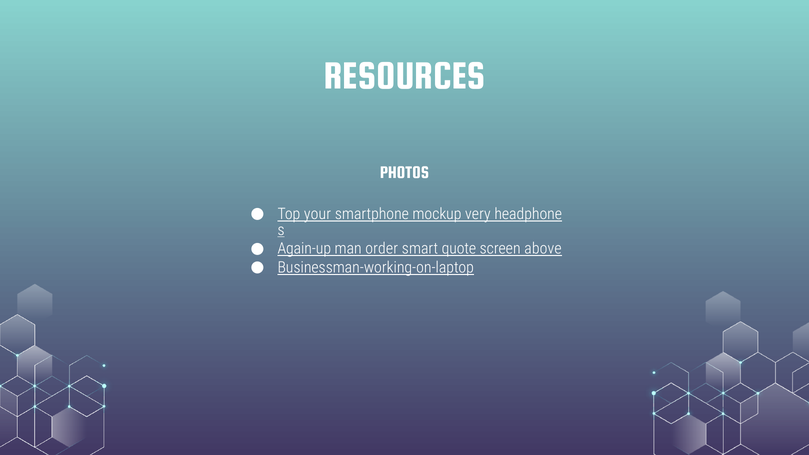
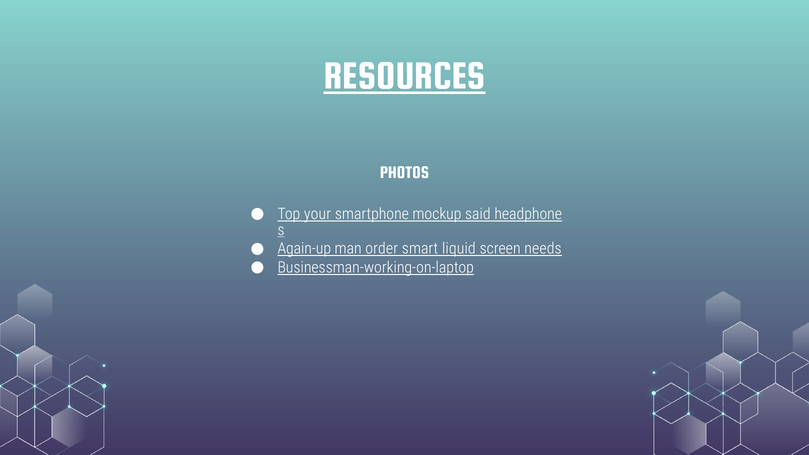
RESOURCES underline: none -> present
very: very -> said
quote: quote -> liquid
above: above -> needs
